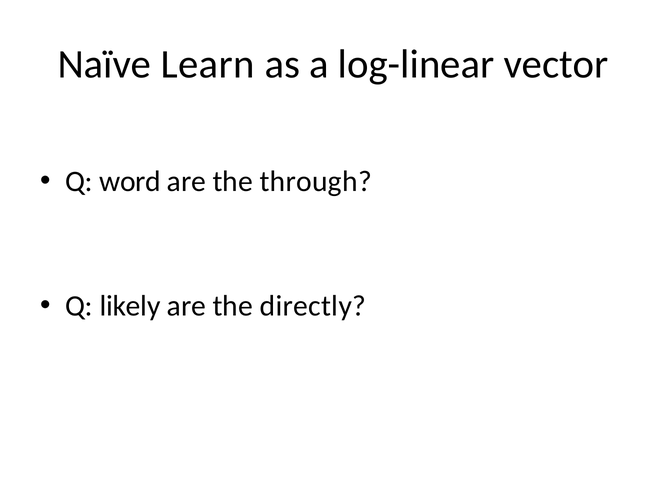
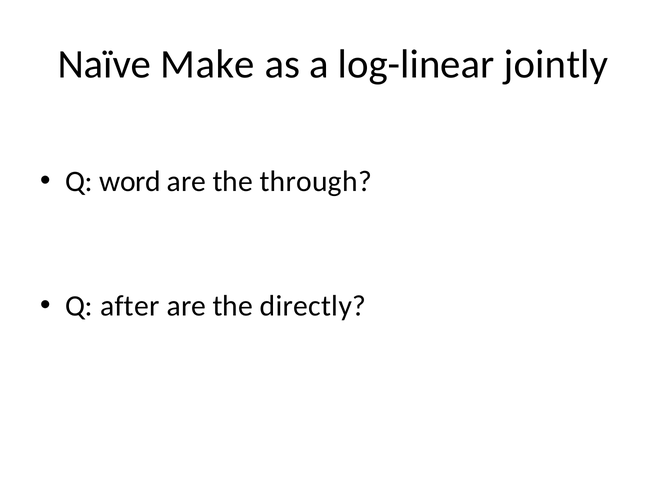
Learn: Learn -> Make
vector: vector -> jointly
likely: likely -> after
